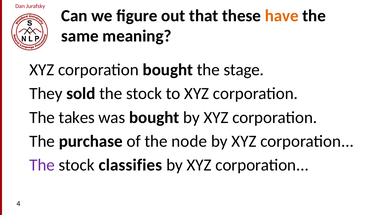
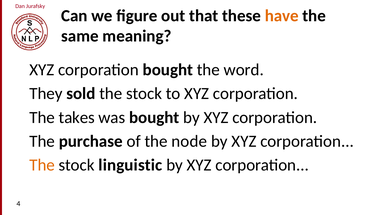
stage: stage -> word
The at (42, 165) colour: purple -> orange
classifies: classifies -> linguistic
